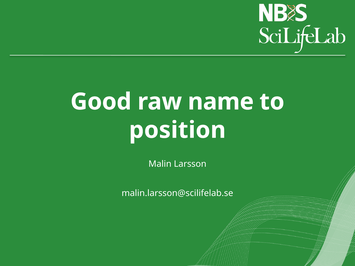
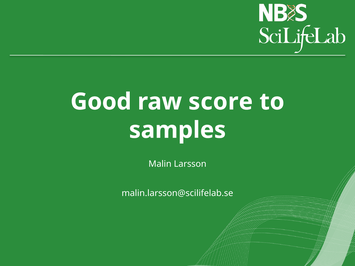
name: name -> score
position: position -> samples
